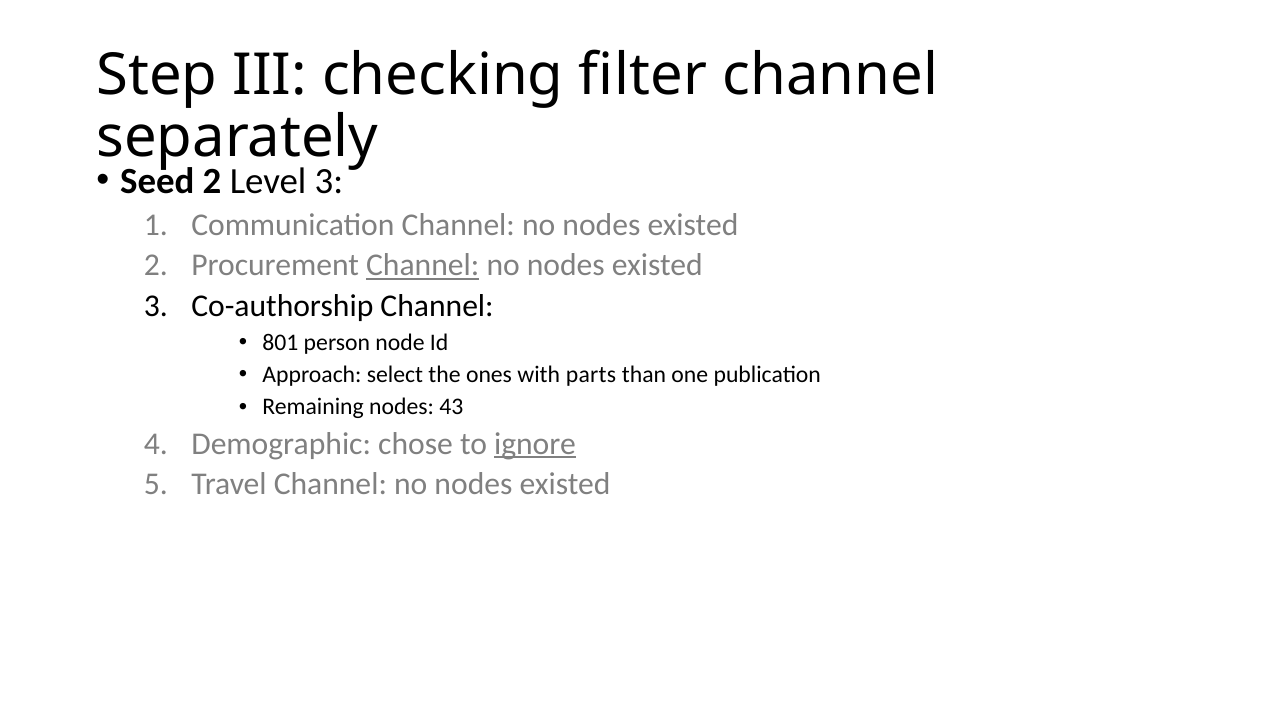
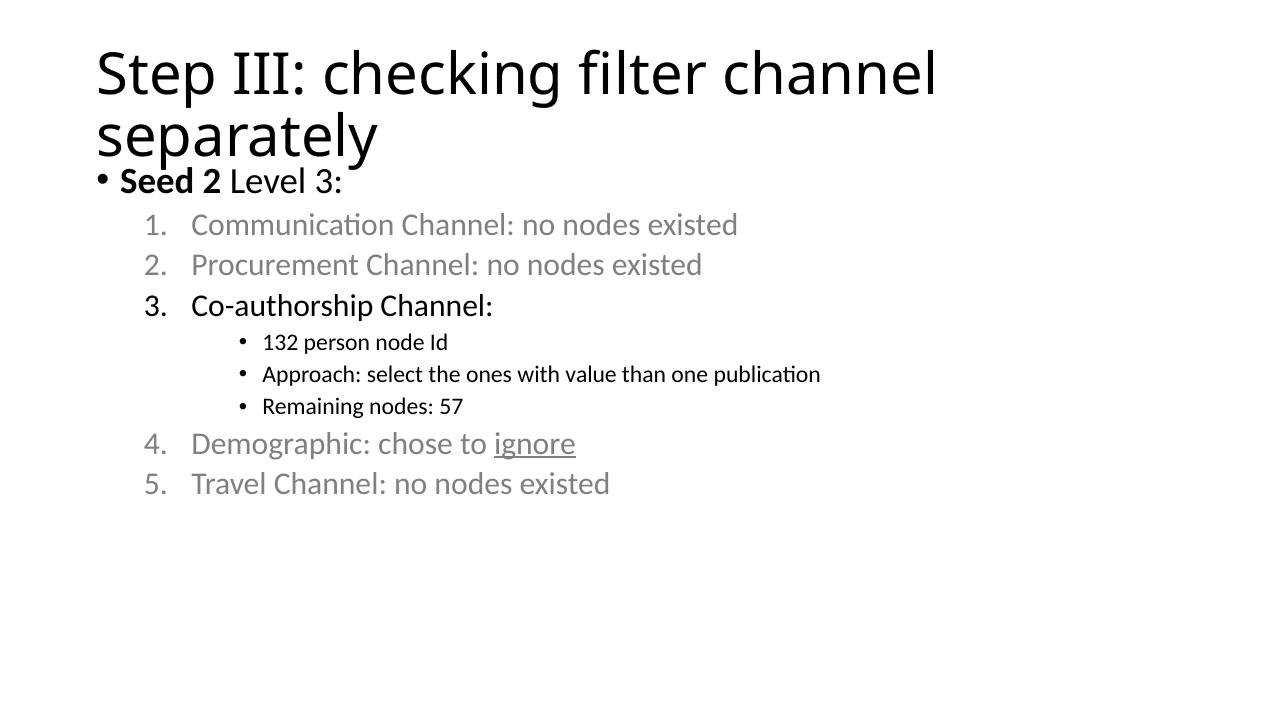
Channel at (423, 265) underline: present -> none
801: 801 -> 132
parts: parts -> value
43: 43 -> 57
